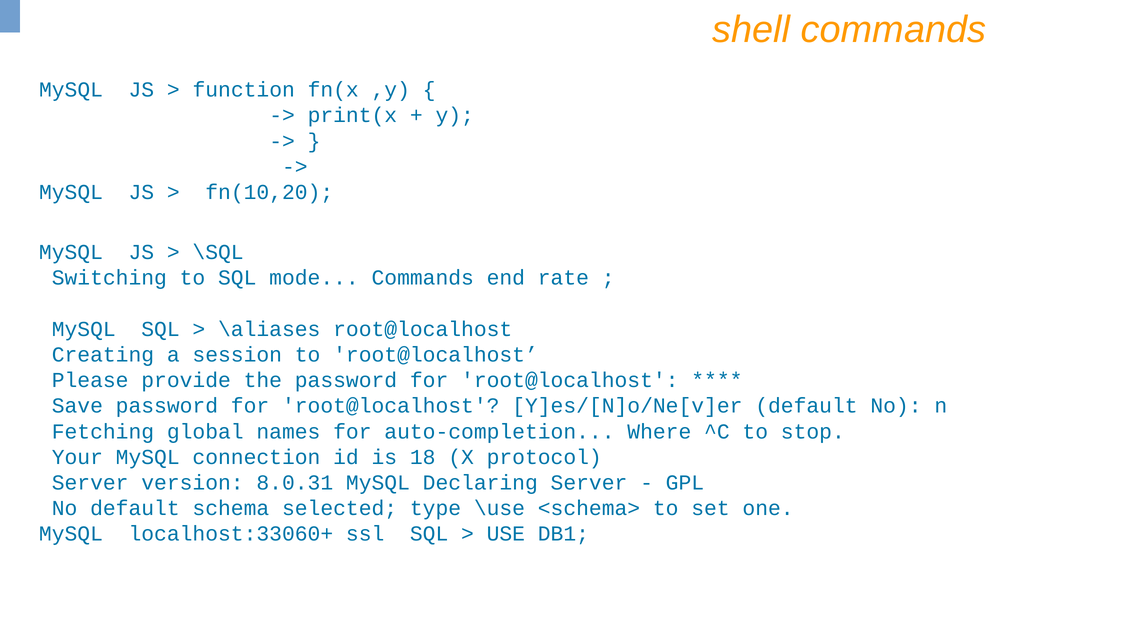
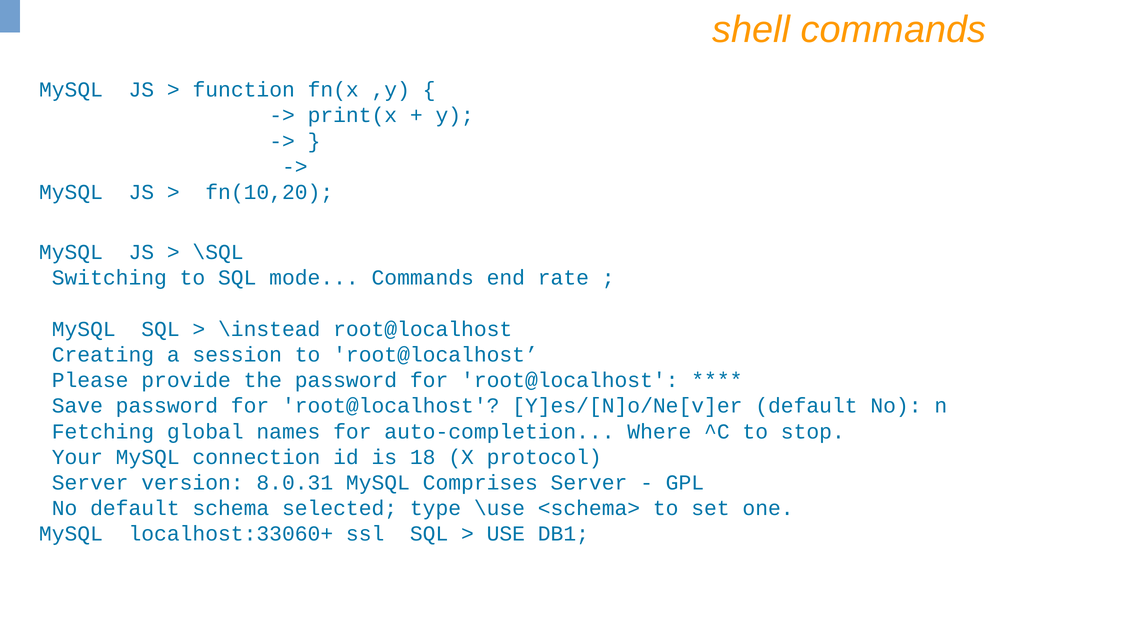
\aliases: \aliases -> \instead
Declaring: Declaring -> Comprises
